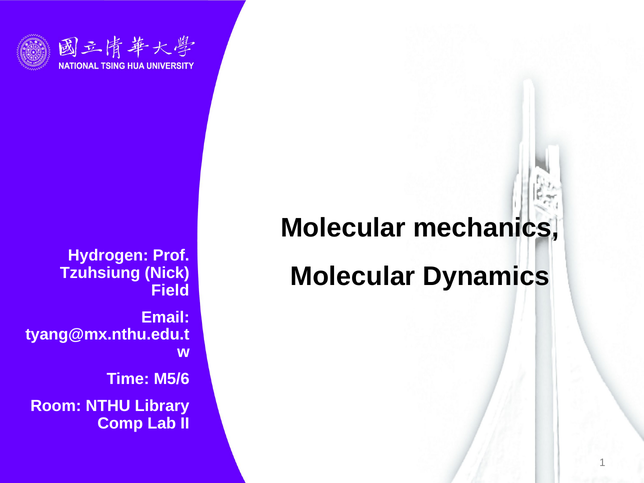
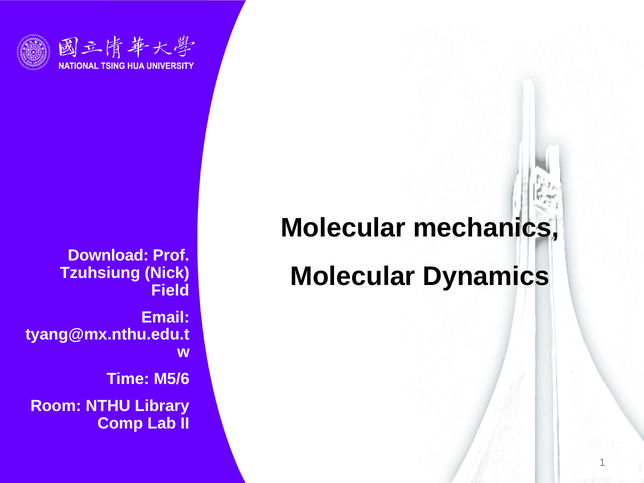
Hydrogen: Hydrogen -> Download
